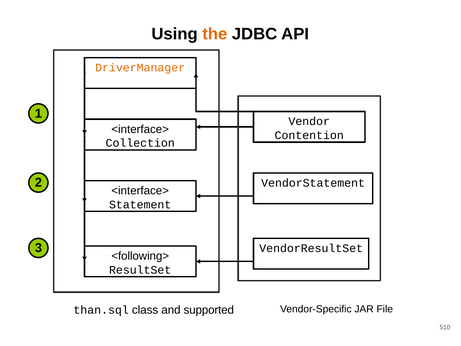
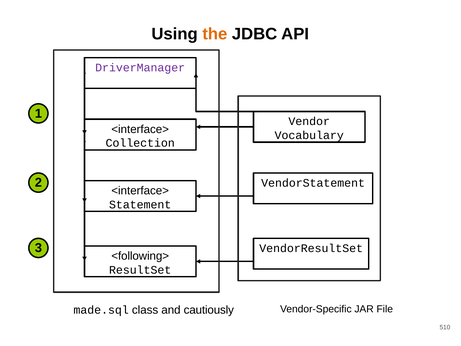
DriverManager colour: orange -> purple
Contention: Contention -> Vocabulary
than.sql: than.sql -> made.sql
supported: supported -> cautiously
